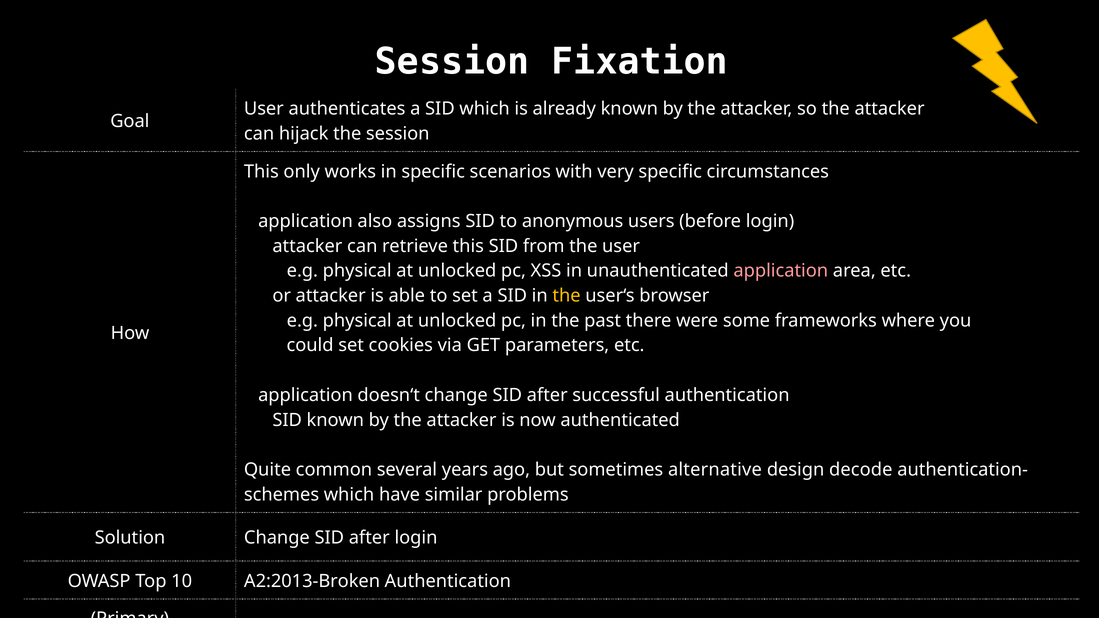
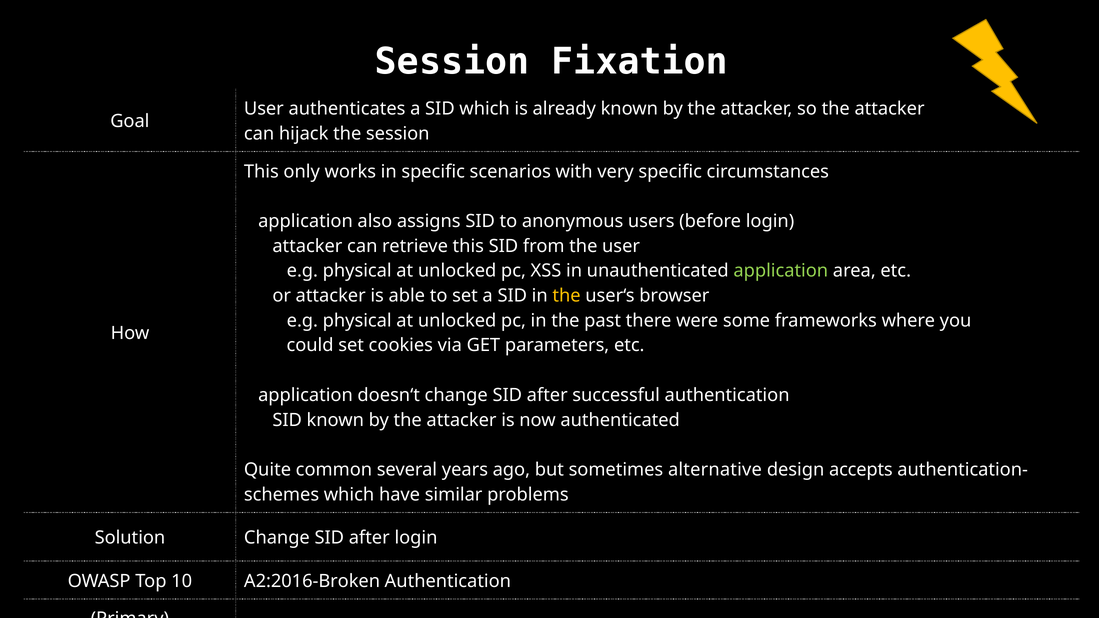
application at (781, 271) colour: pink -> light green
decode: decode -> accepts
A2:2013-Broken: A2:2013-Broken -> A2:2016-Broken
